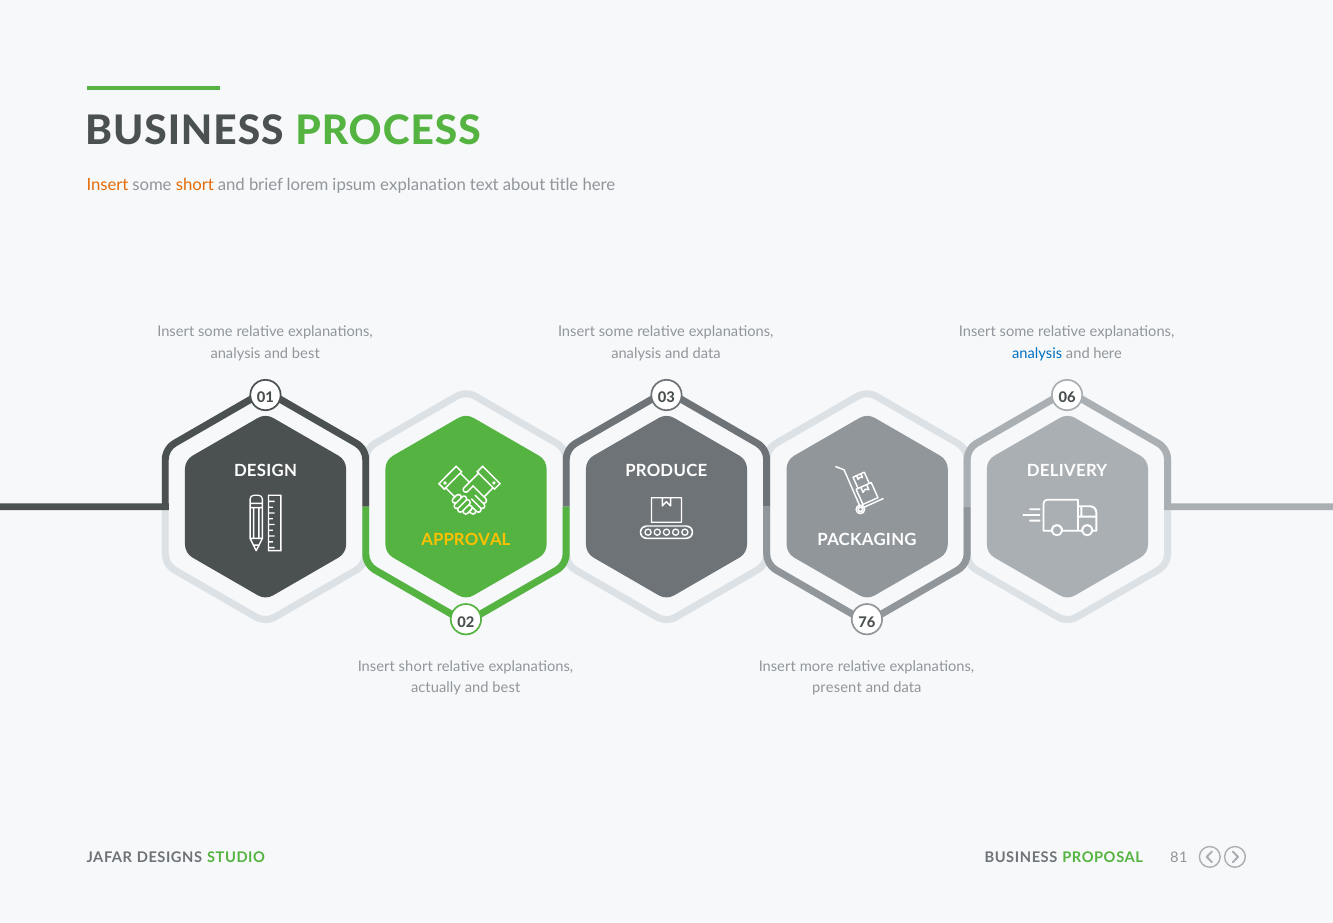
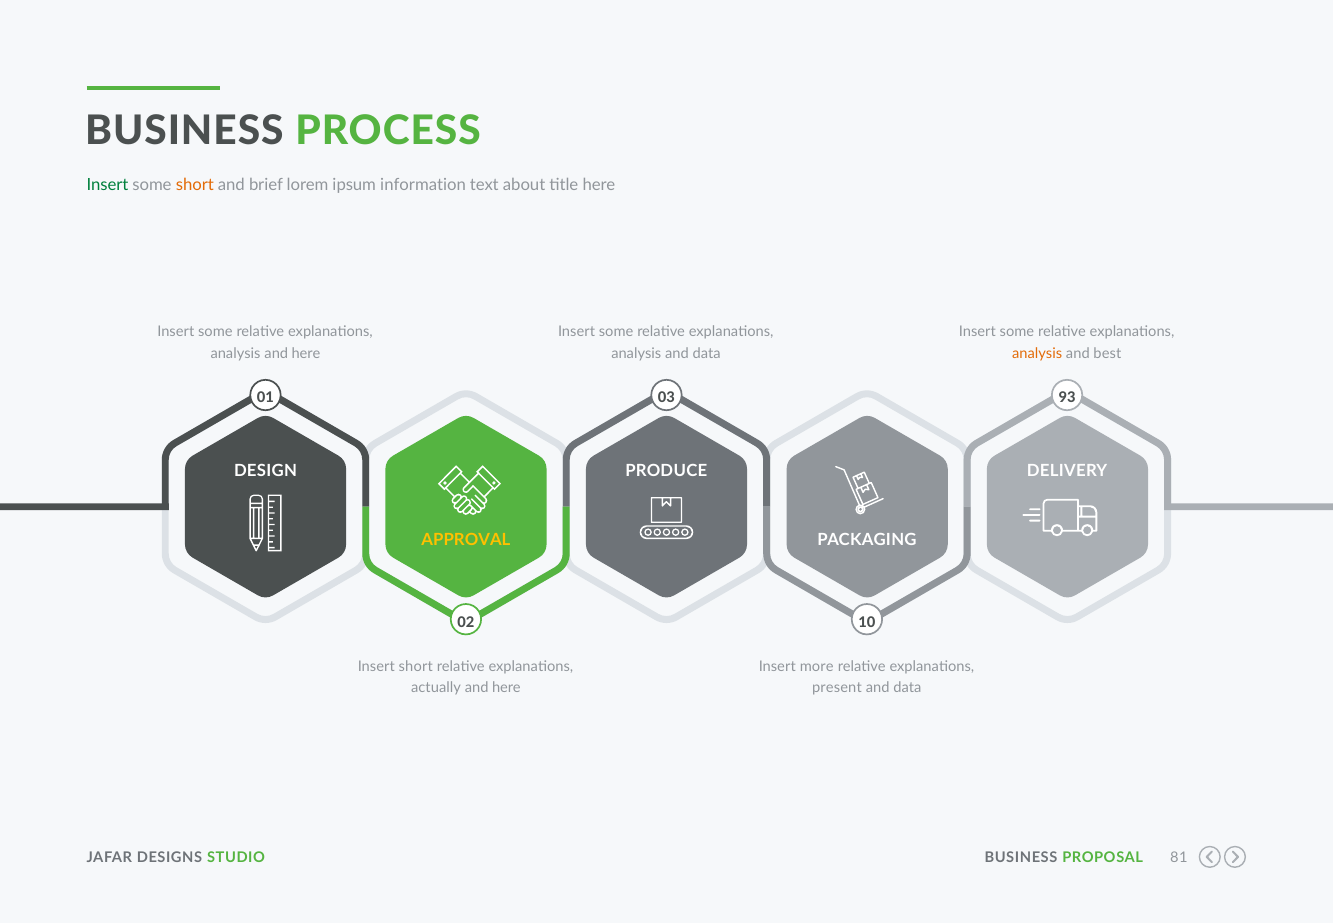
Insert at (107, 185) colour: orange -> green
explanation: explanation -> information
analysis and best: best -> here
analysis at (1037, 353) colour: blue -> orange
and here: here -> best
06: 06 -> 93
76: 76 -> 10
best at (506, 688): best -> here
